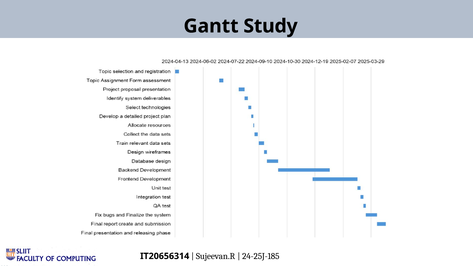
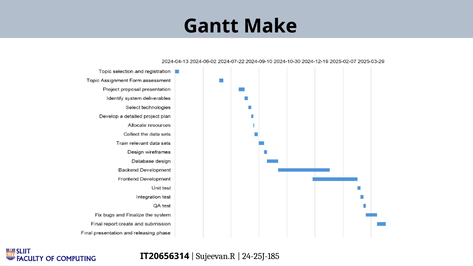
Study: Study -> Make
